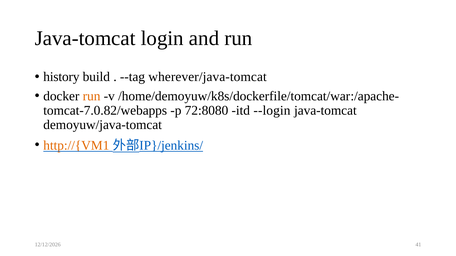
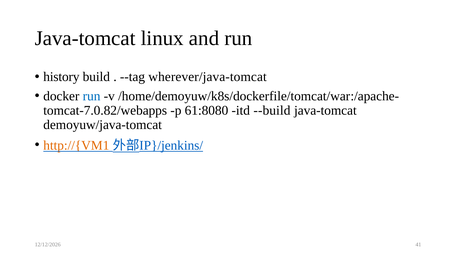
login: login -> linux
run at (92, 96) colour: orange -> blue
72:8080: 72:8080 -> 61:8080
--login: --login -> --build
